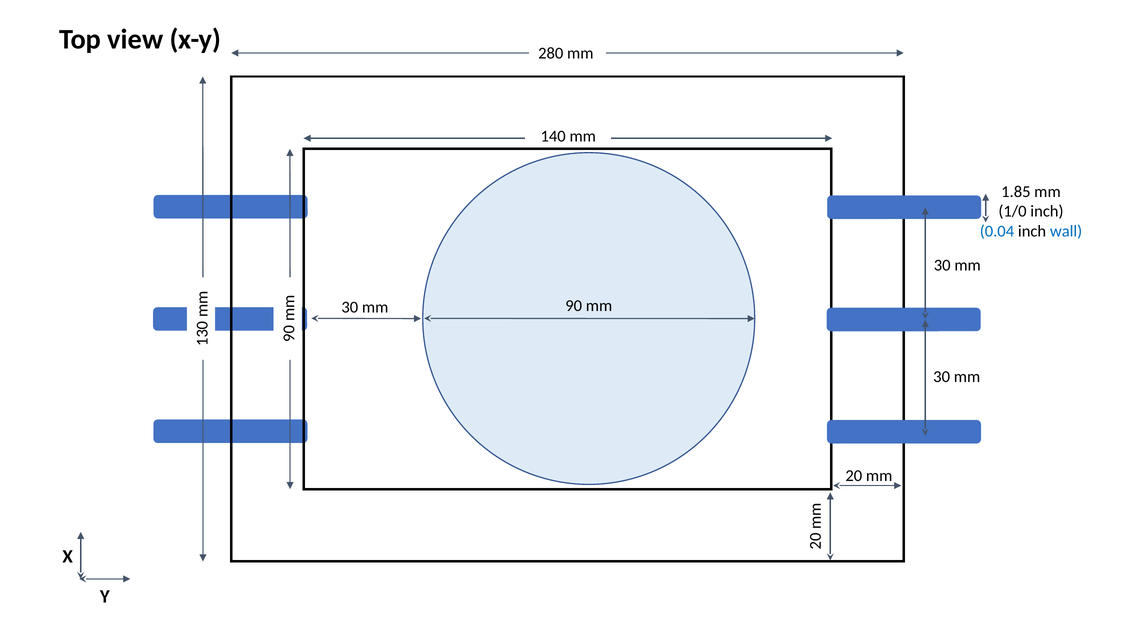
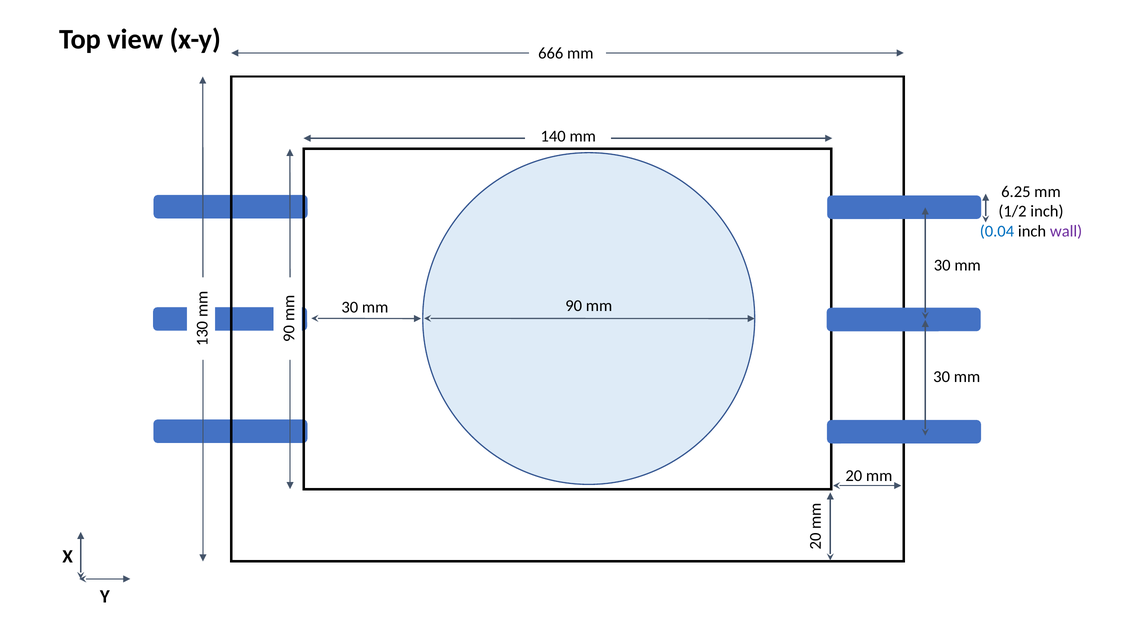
280: 280 -> 666
1.85: 1.85 -> 6.25
1/0: 1/0 -> 1/2
wall colour: blue -> purple
